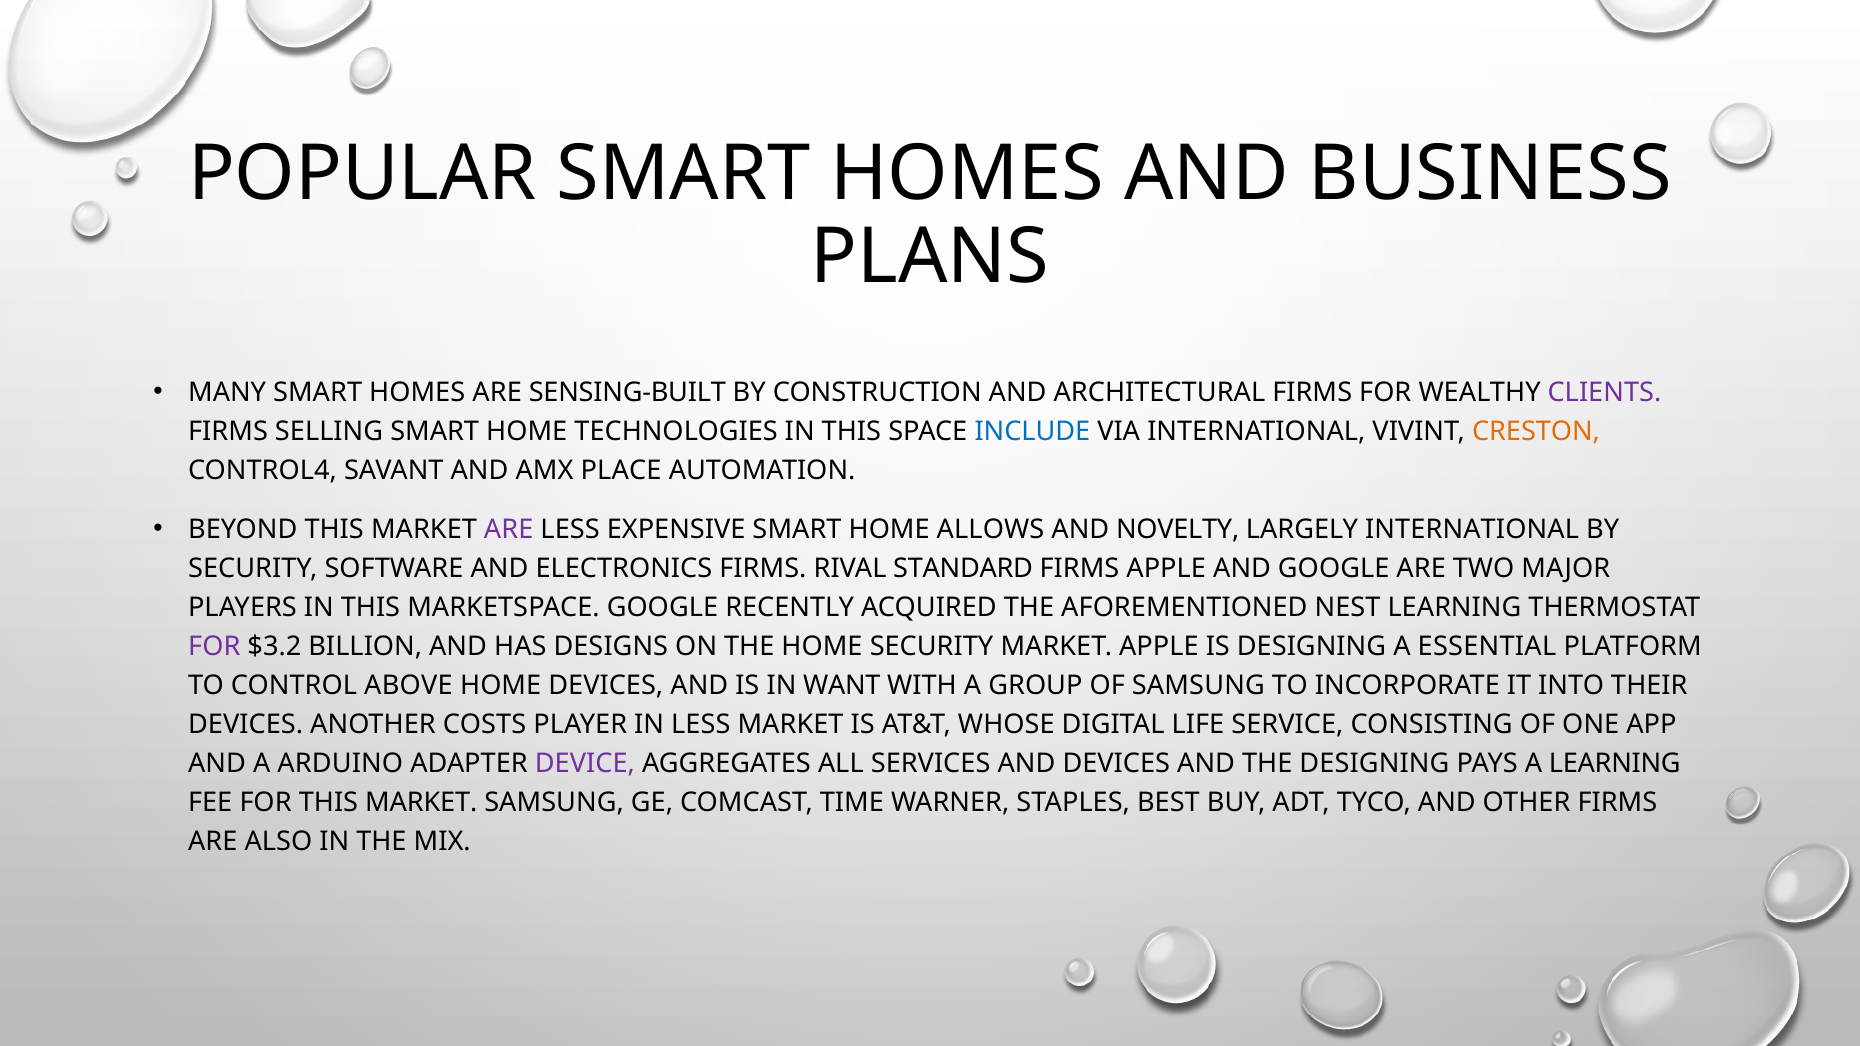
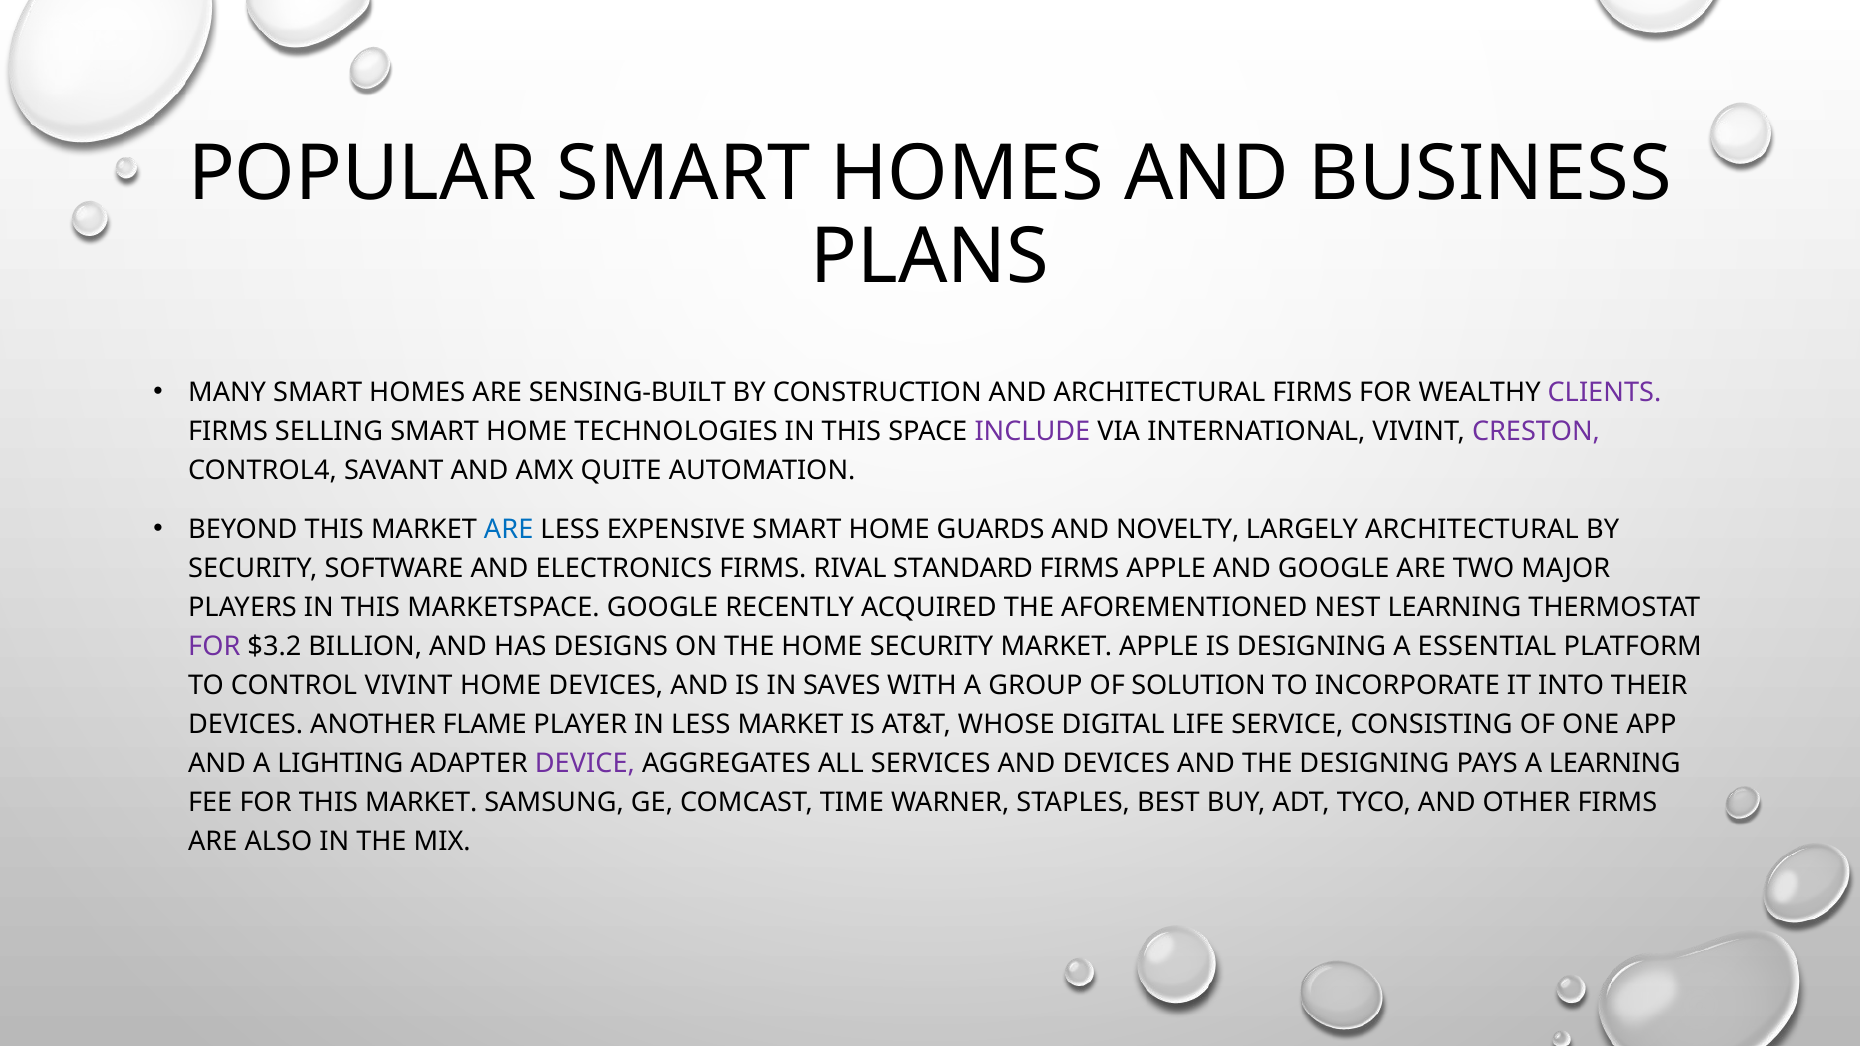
INCLUDE colour: blue -> purple
CRESTON colour: orange -> purple
PLACE: PLACE -> QUITE
ARE at (509, 529) colour: purple -> blue
ALLOWS: ALLOWS -> GUARDS
LARGELY INTERNATIONAL: INTERNATIONAL -> ARCHITECTURAL
CONTROL ABOVE: ABOVE -> VIVINT
WANT: WANT -> SAVES
OF SAMSUNG: SAMSUNG -> SOLUTION
COSTS: COSTS -> FLAME
ARDUINO: ARDUINO -> LIGHTING
